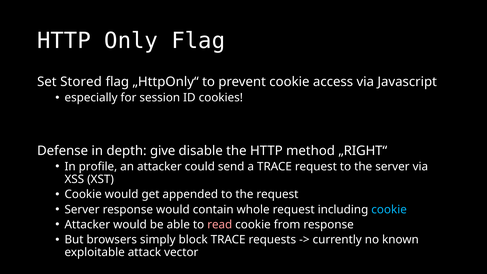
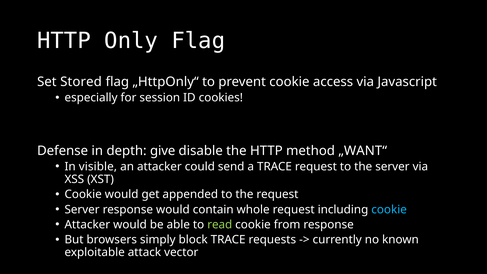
„RIGHT“: „RIGHT“ -> „WANT“
profile: profile -> visible
read colour: pink -> light green
